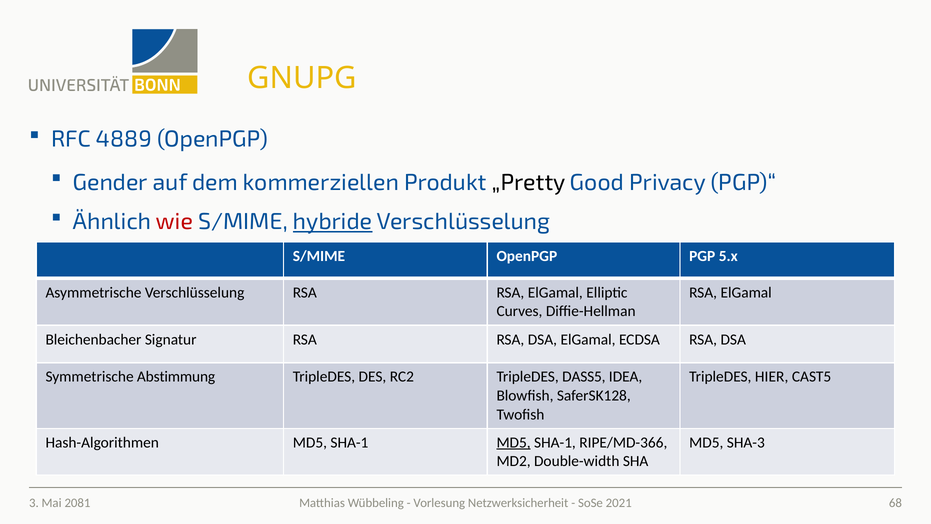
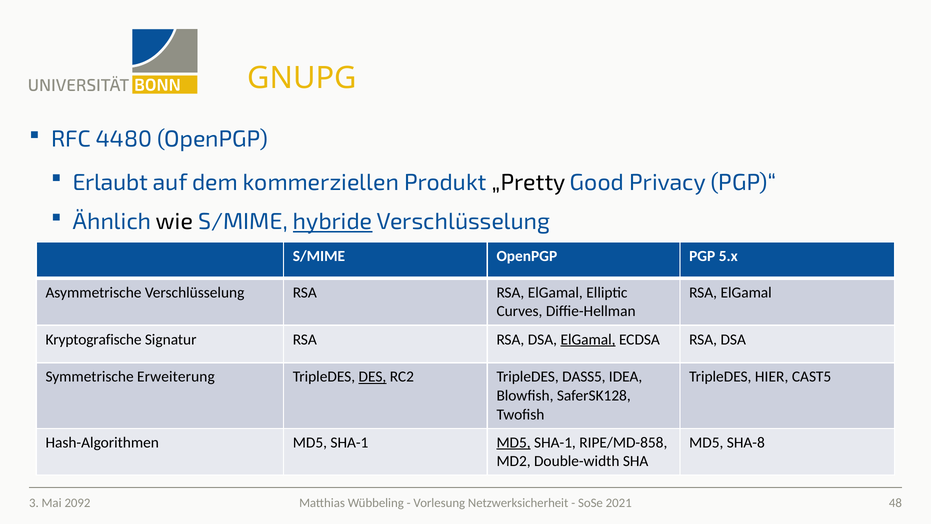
4889: 4889 -> 4480
Gender: Gender -> Erlaubt
wie colour: red -> black
Bleichenbacher: Bleichenbacher -> Kryptografische
ElGamal at (588, 339) underline: none -> present
Abstimmung: Abstimmung -> Erweiterung
DES underline: none -> present
RIPE/MD-366: RIPE/MD-366 -> RIPE/MD-858
SHA-3: SHA-3 -> SHA-8
68: 68 -> 48
2081: 2081 -> 2092
